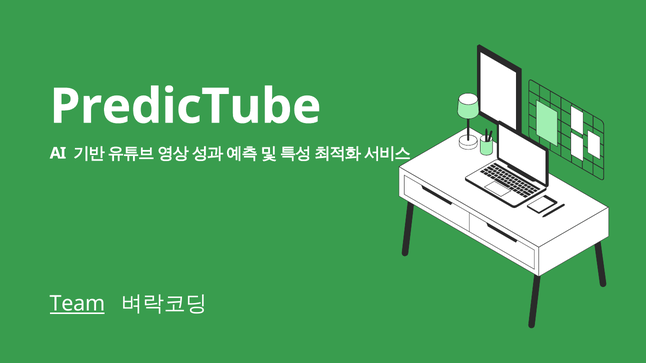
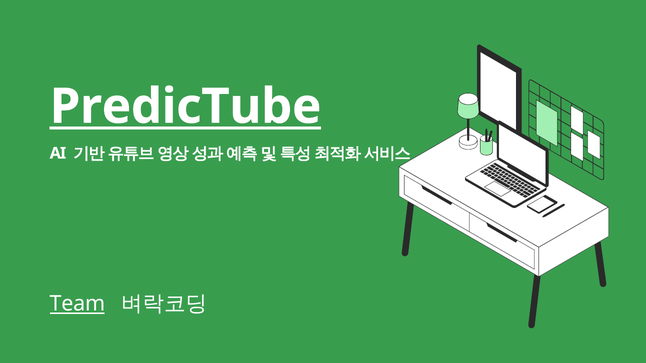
PredicTube underline: none -> present
